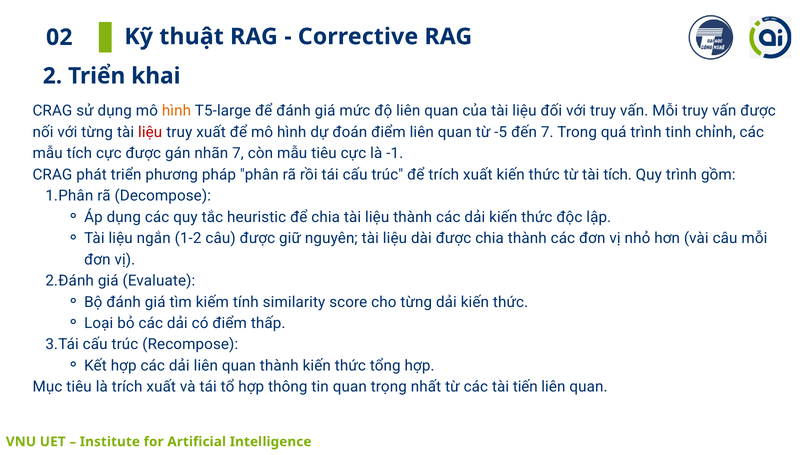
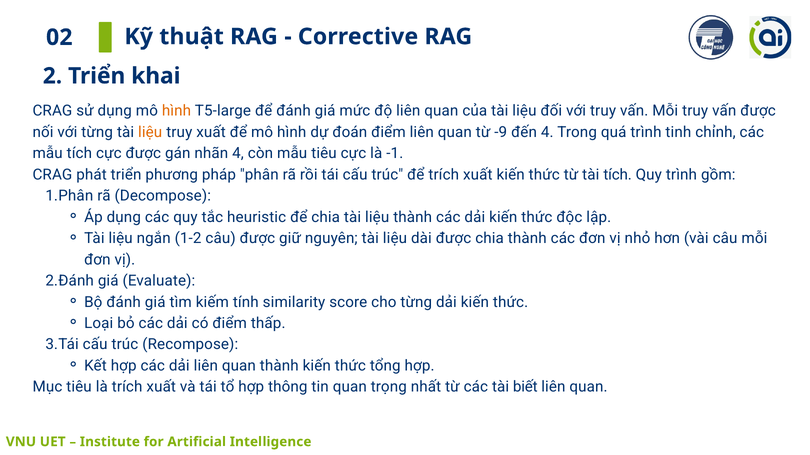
liệu at (150, 132) colour: red -> orange
-5: -5 -> -9
đến 7: 7 -> 4
nhãn 7: 7 -> 4
tiến: tiến -> biết
